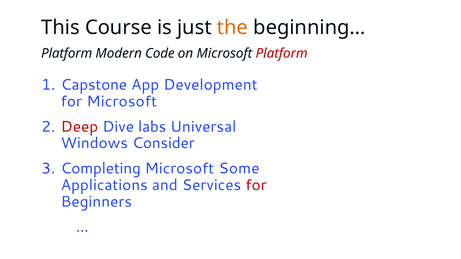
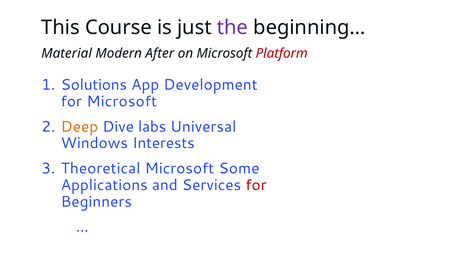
the colour: orange -> purple
Platform at (67, 53): Platform -> Material
Code: Code -> After
Capstone: Capstone -> Solutions
Deep colour: red -> orange
Consider: Consider -> Interests
Completing: Completing -> Theoretical
